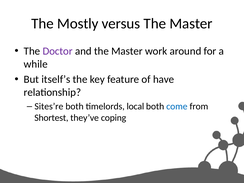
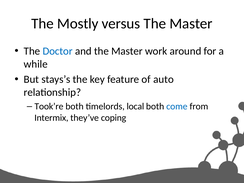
Doctor colour: purple -> blue
itself’s: itself’s -> stays’s
have: have -> auto
Sites’re: Sites’re -> Took’re
Shortest: Shortest -> Intermix
